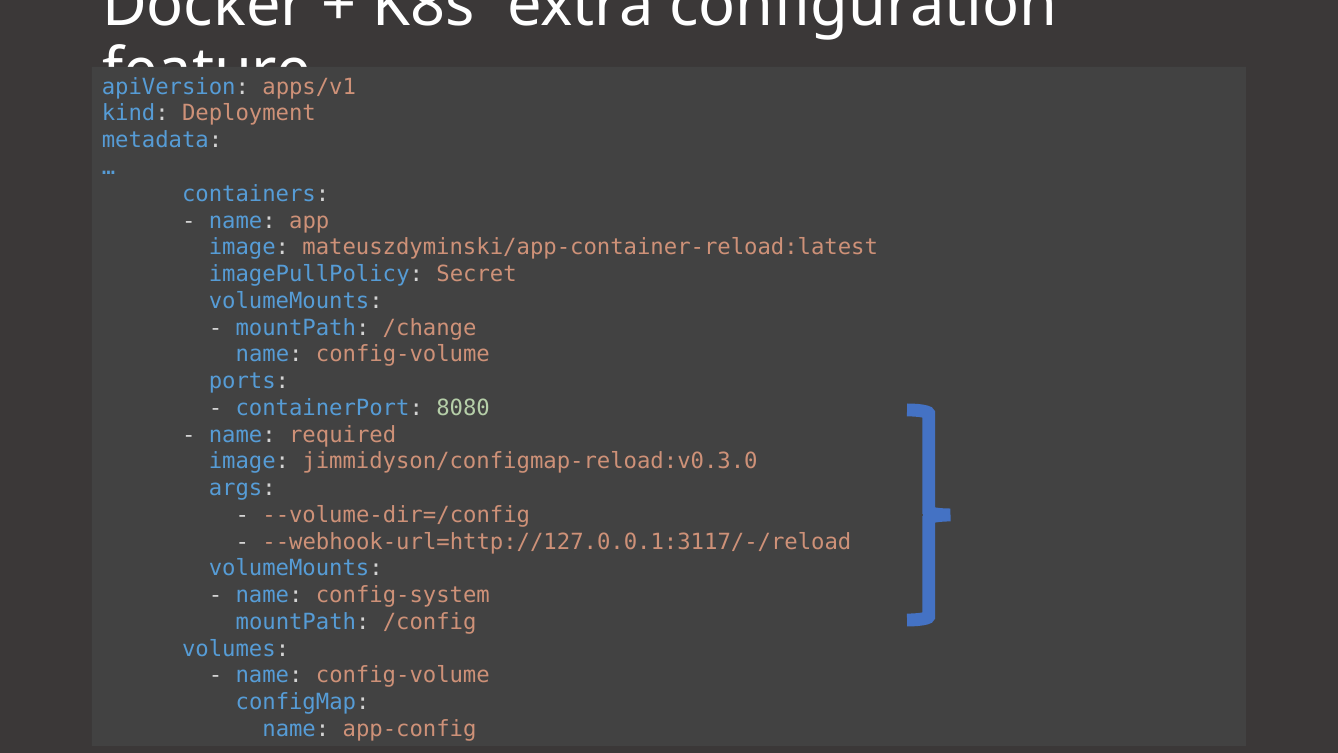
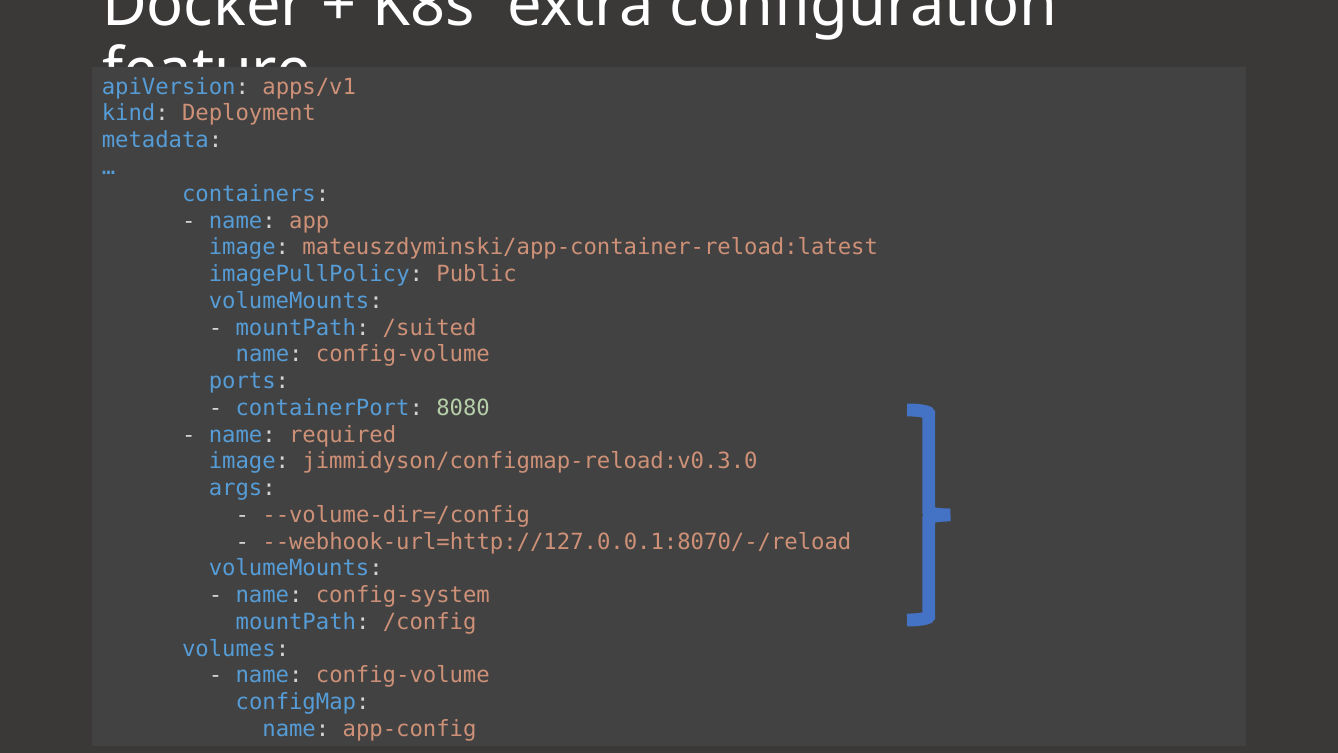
Secret: Secret -> Public
/change: /change -> /suited
--webhook-url=http://127.0.0.1:3117/-/reload: --webhook-url=http://127.0.0.1:3117/-/reload -> --webhook-url=http://127.0.0.1:8070/-/reload
